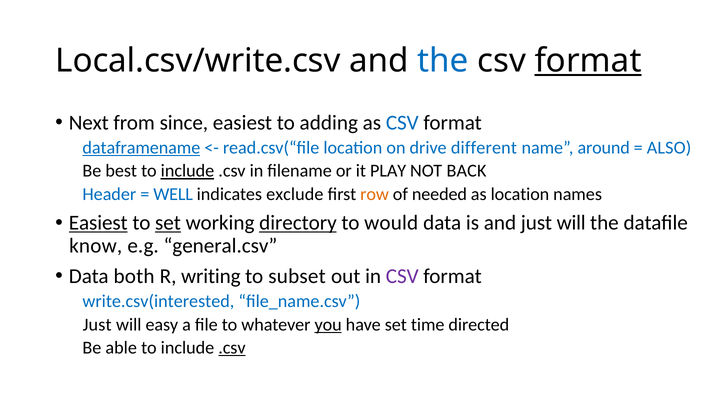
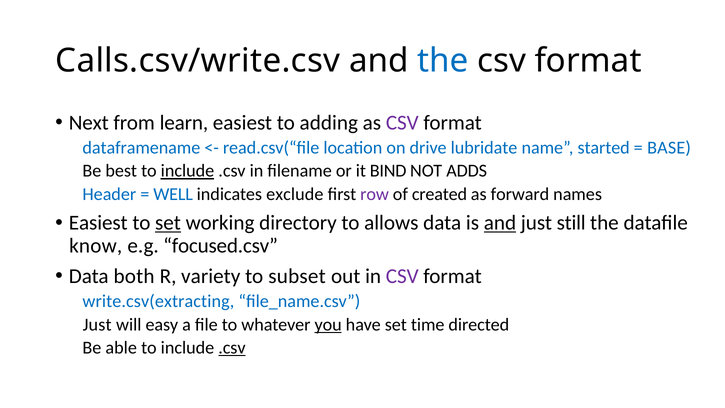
Local.csv/write.csv: Local.csv/write.csv -> Calls.csv/write.csv
format at (588, 61) underline: present -> none
since: since -> learn
CSV at (402, 123) colour: blue -> purple
dataframename underline: present -> none
different: different -> lubridate
around: around -> started
ALSO: ALSO -> BASE
PLAY: PLAY -> BIND
BACK: BACK -> ADDS
row colour: orange -> purple
needed: needed -> created
as location: location -> forward
Easiest at (98, 223) underline: present -> none
directory underline: present -> none
would: would -> allows
and at (500, 223) underline: none -> present
will at (571, 223): will -> still
general.csv: general.csv -> focused.csv
writing: writing -> variety
write.csv(interested: write.csv(interested -> write.csv(extracting
